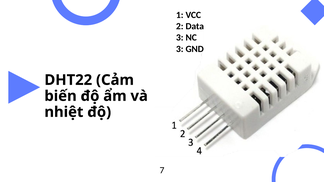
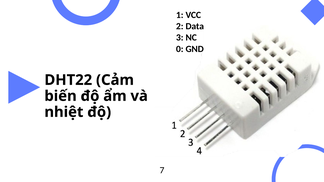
3 at (180, 49): 3 -> 0
